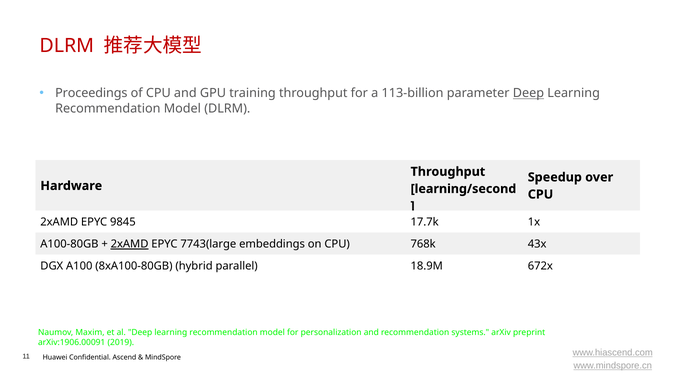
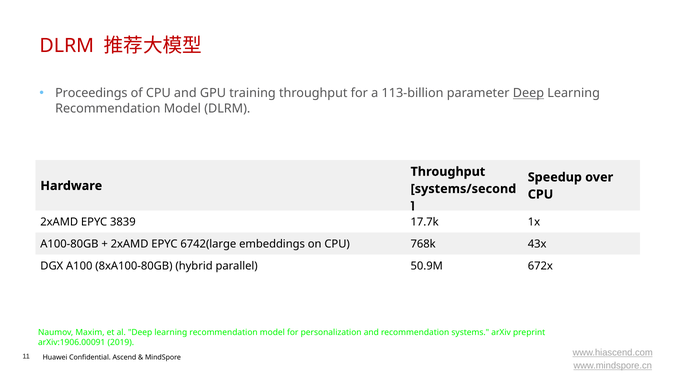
learning/second: learning/second -> systems/second
9845: 9845 -> 3839
2xAMD at (130, 244) underline: present -> none
7743(large: 7743(large -> 6742(large
18.9M: 18.9M -> 50.9M
